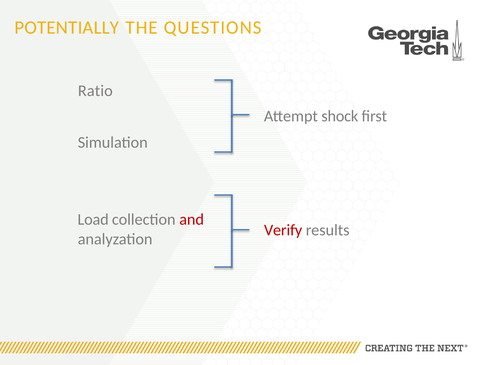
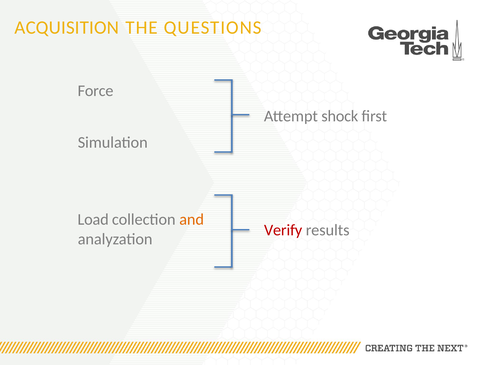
POTENTIALLY: POTENTIALLY -> ACQUISITION
Ratio: Ratio -> Force
and colour: red -> orange
